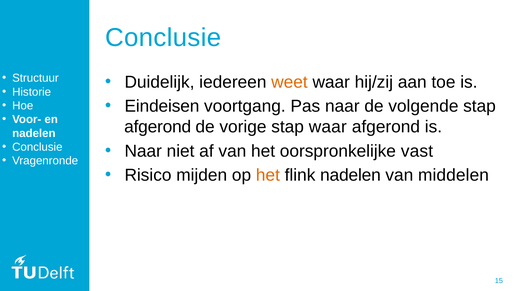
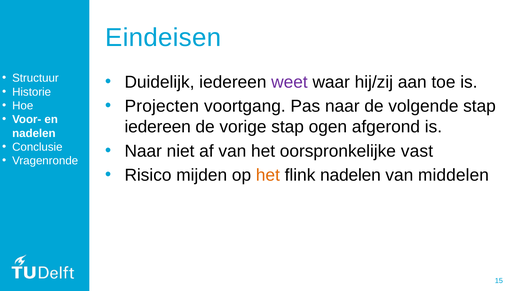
Conclusie at (163, 38): Conclusie -> Eindeisen
weet colour: orange -> purple
Eindeisen: Eindeisen -> Projecten
afgerond at (158, 127): afgerond -> iedereen
stap waar: waar -> ogen
